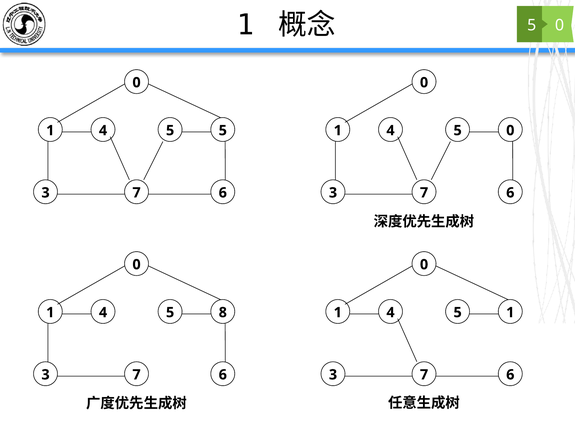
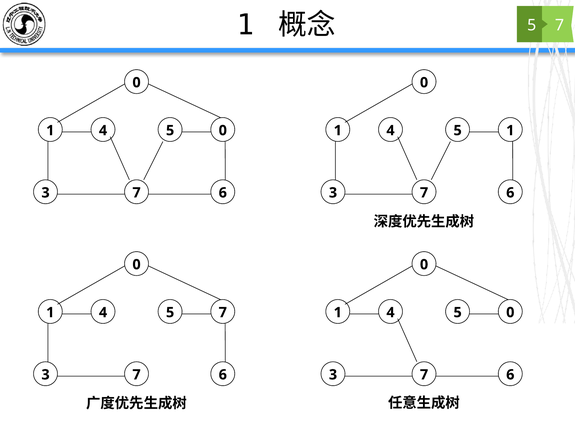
0 at (560, 25): 0 -> 7
5 at (223, 131): 5 -> 0
1 0: 0 -> 1
1 8: 8 -> 7
1 at (510, 313): 1 -> 0
